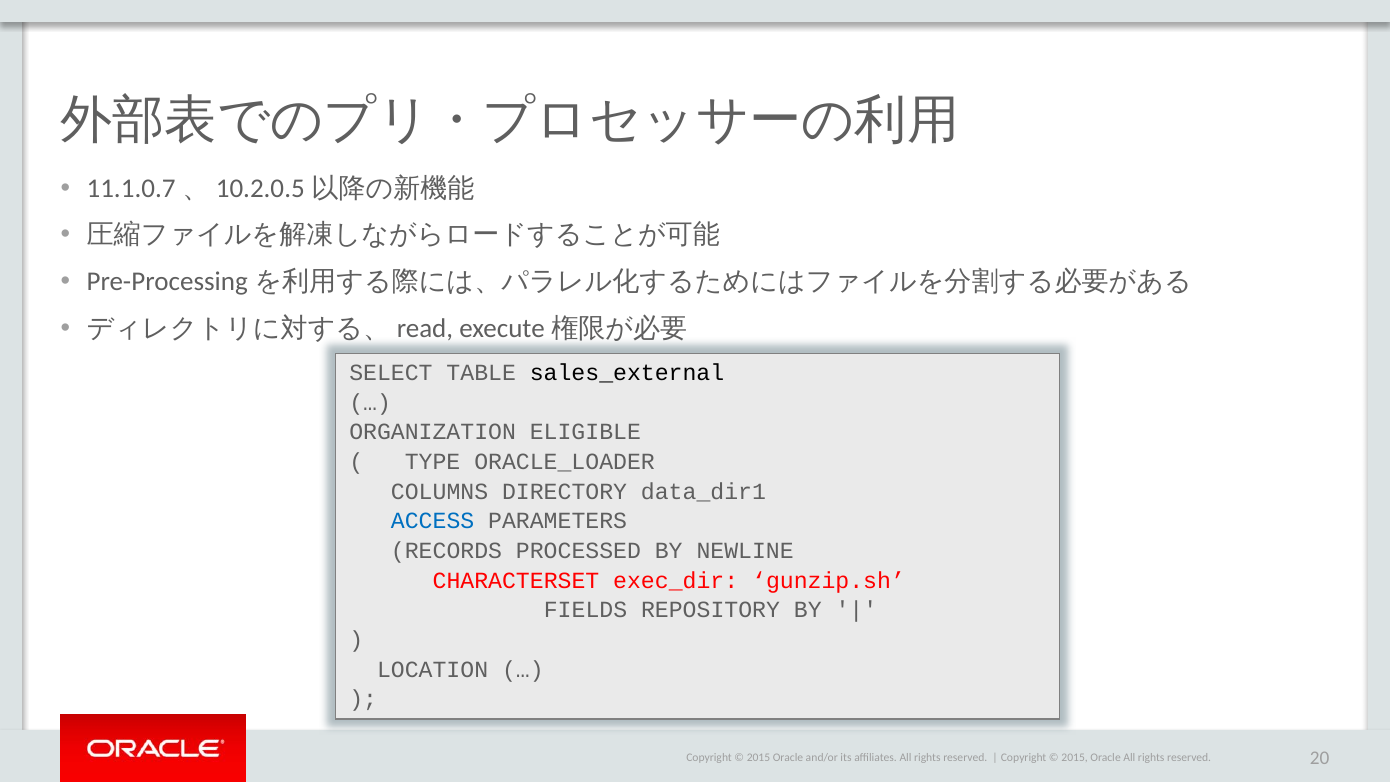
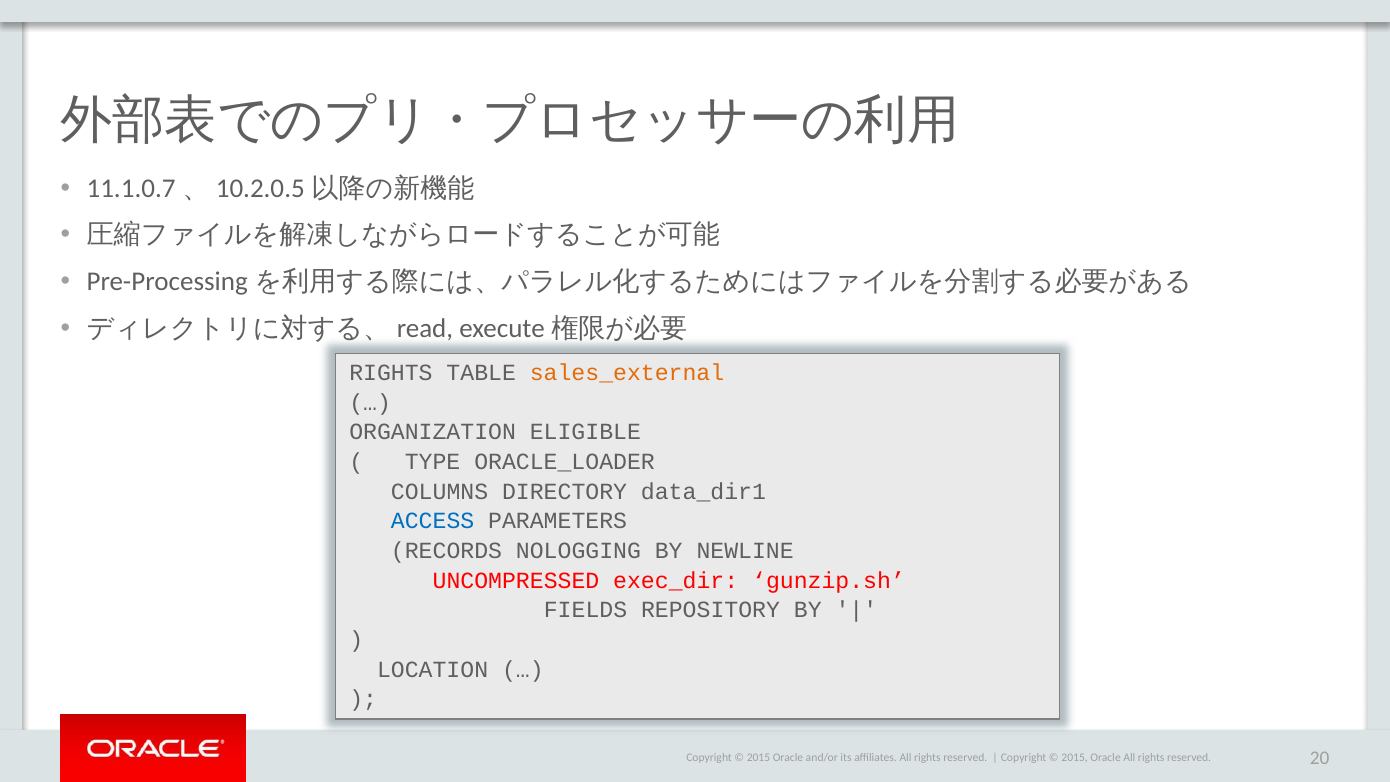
SELECT at (391, 373): SELECT -> RIGHTS
sales_external colour: black -> orange
PROCESSED: PROCESSED -> NOLOGGING
CHARACTERSET: CHARACTERSET -> UNCOMPRESSED
